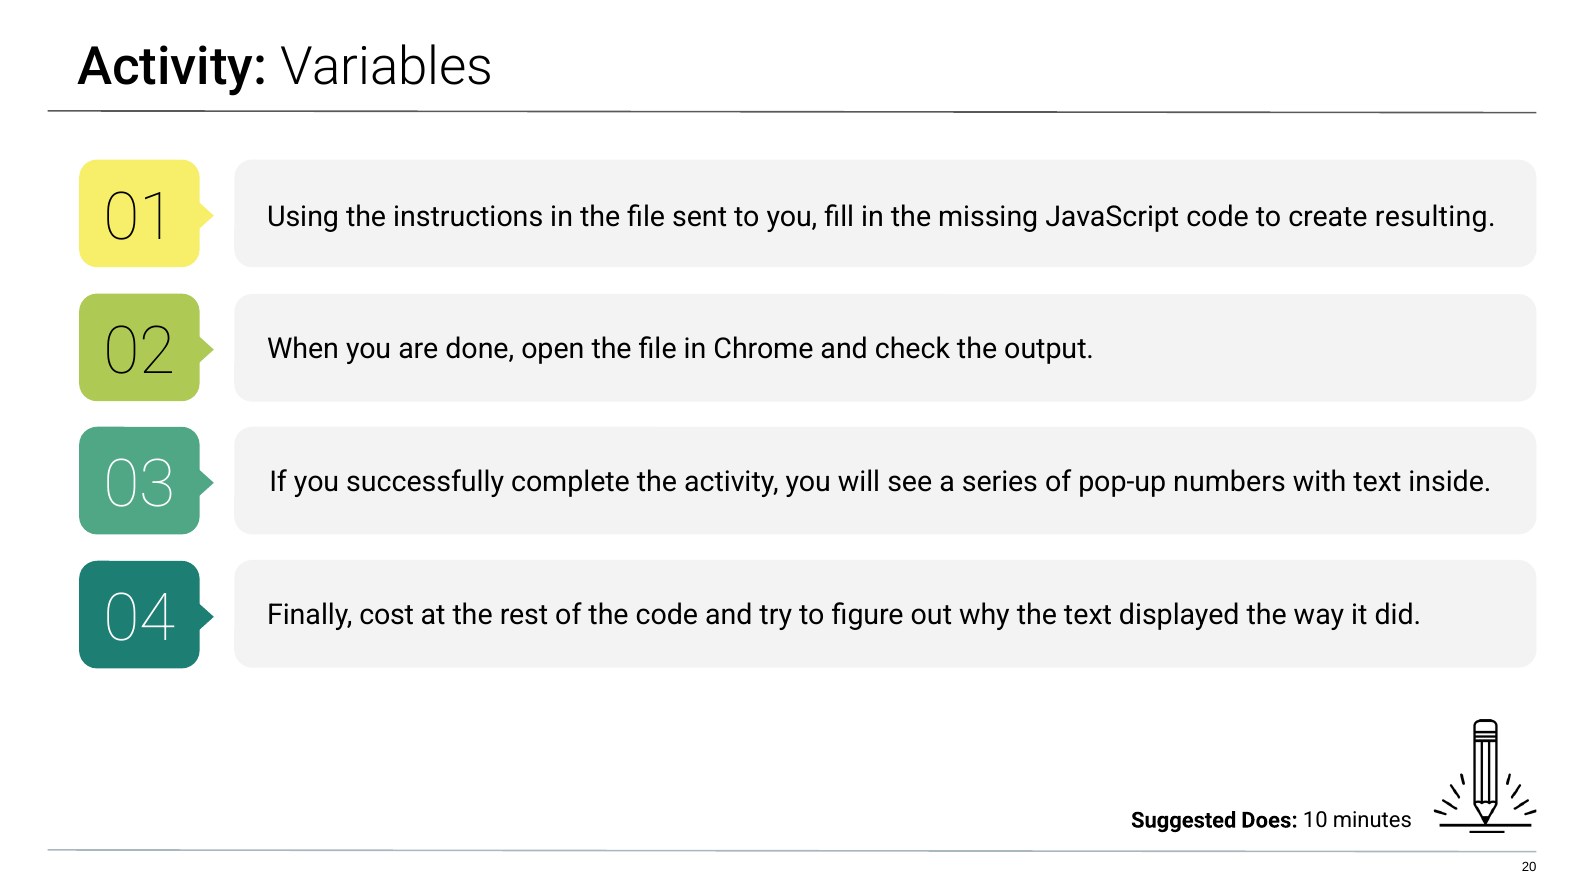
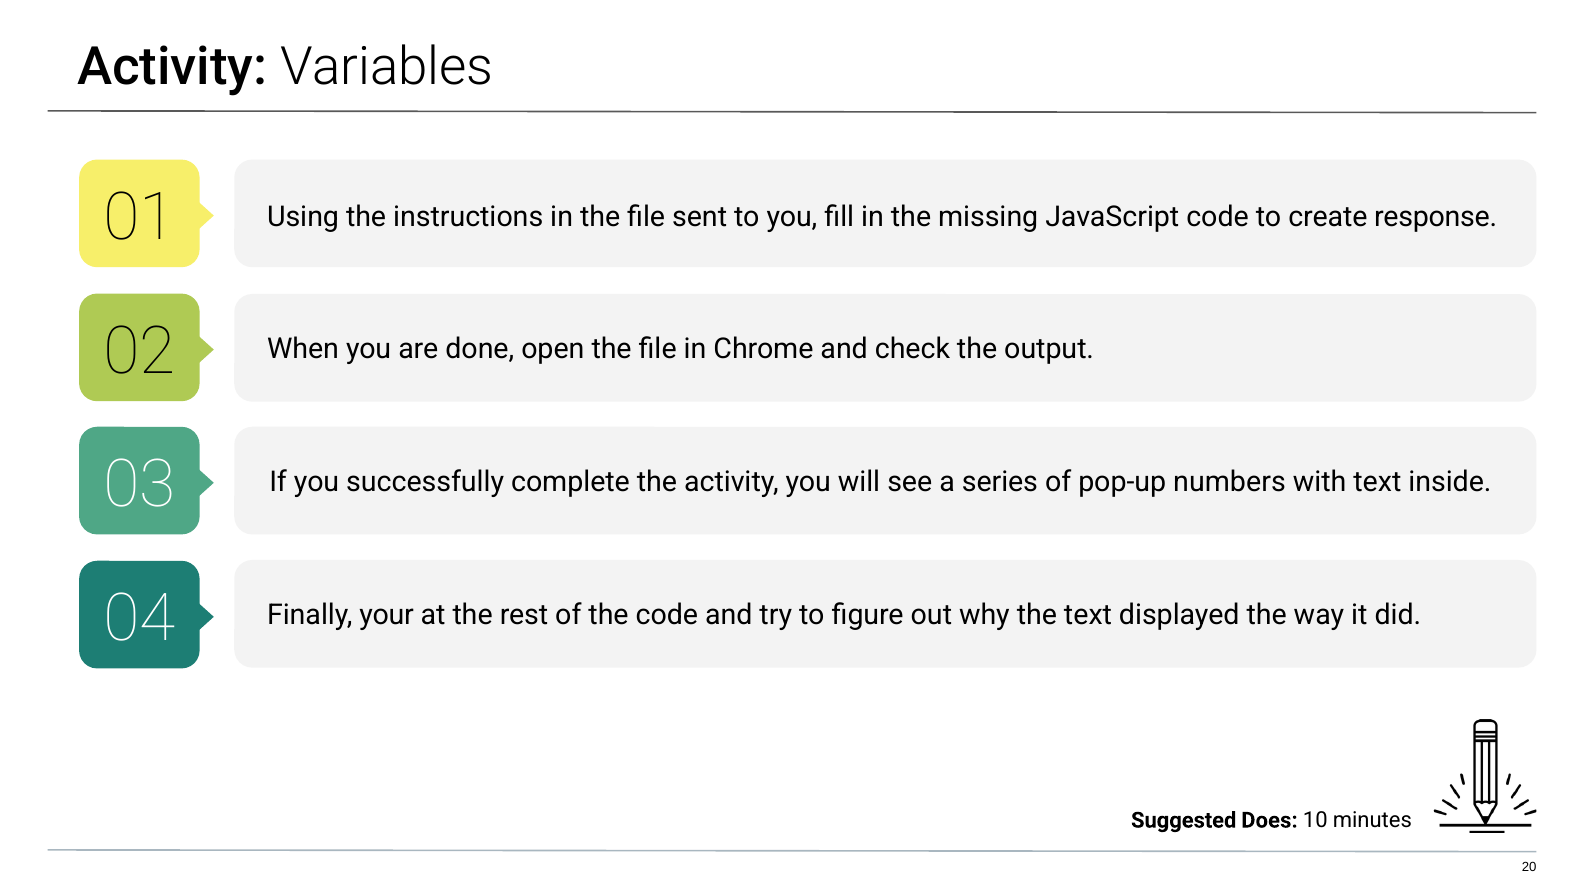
resulting: resulting -> response
cost: cost -> your
